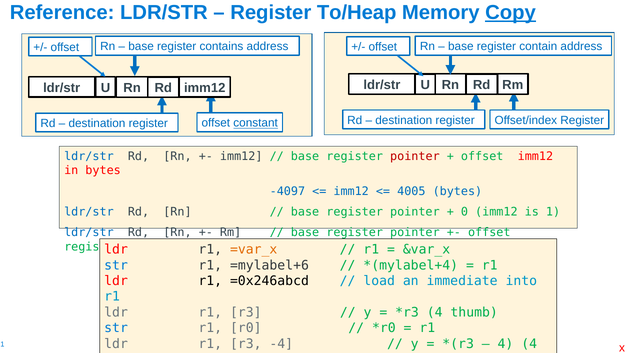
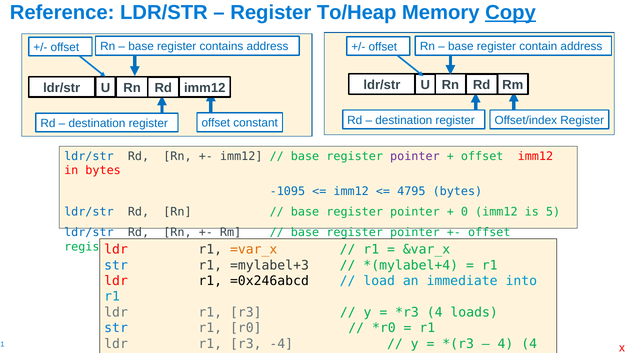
constant underline: present -> none
pointer at (415, 157) colour: red -> purple
-4097: -4097 -> -1095
4005: 4005 -> 4795
1: 1 -> 5
=mylabel+6: =mylabel+6 -> =mylabel+3
thumb: thumb -> loads
